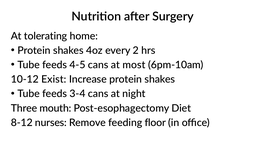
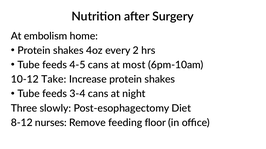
tolerating: tolerating -> embolism
Exist: Exist -> Take
mouth: mouth -> slowly
